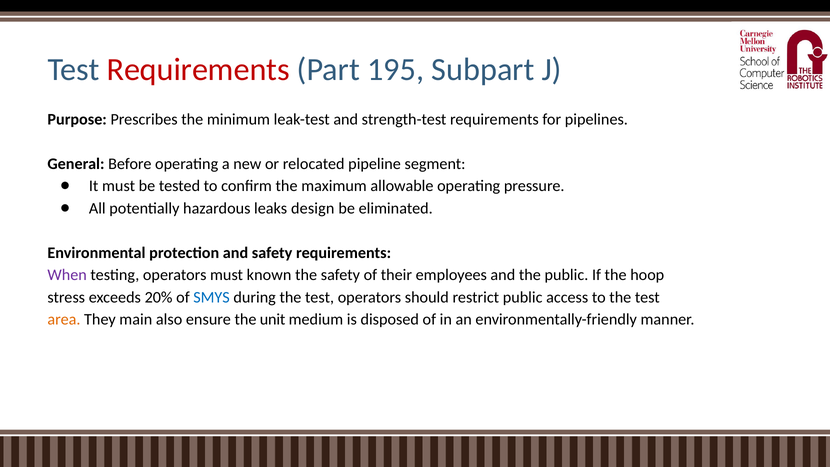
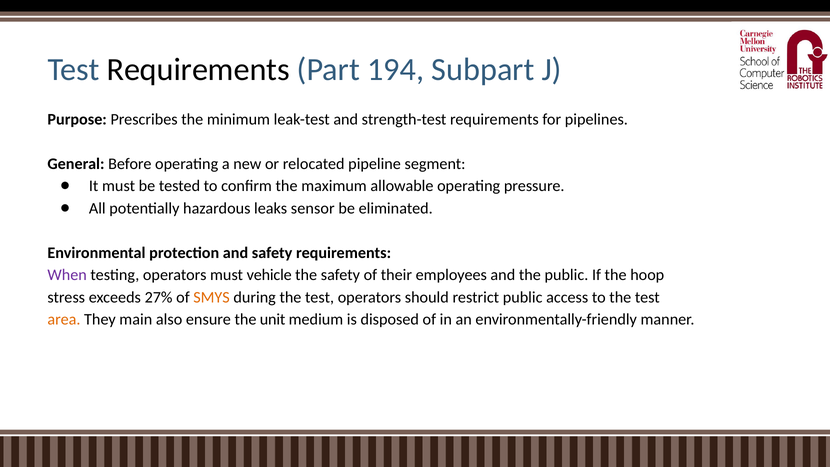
Requirements at (198, 70) colour: red -> black
195: 195 -> 194
design: design -> sensor
known: known -> vehicle
20%: 20% -> 27%
SMYS colour: blue -> orange
